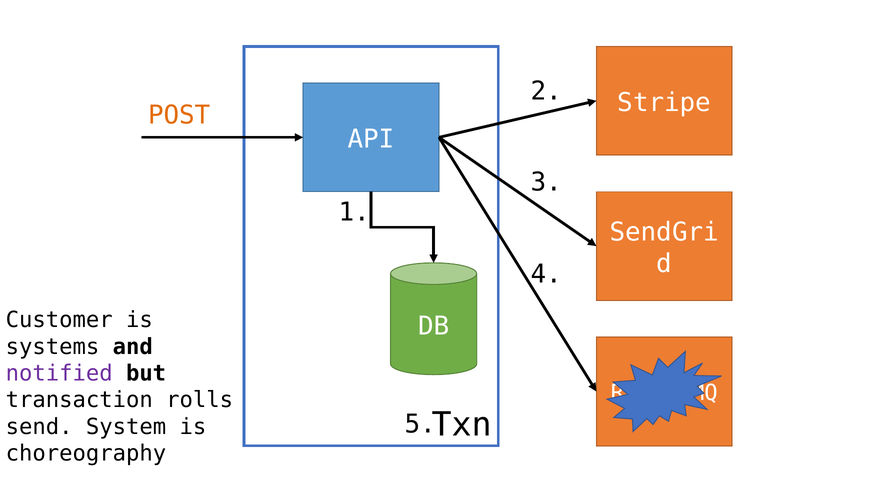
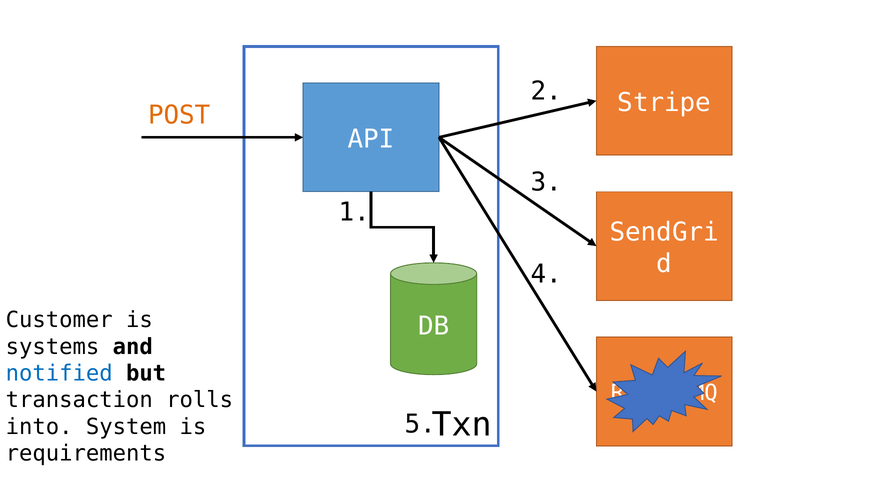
notified colour: purple -> blue
send: send -> into
choreography: choreography -> requirements
